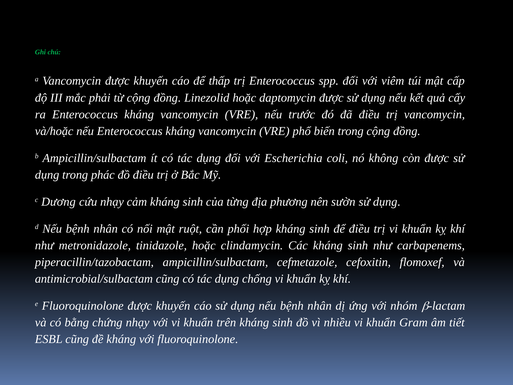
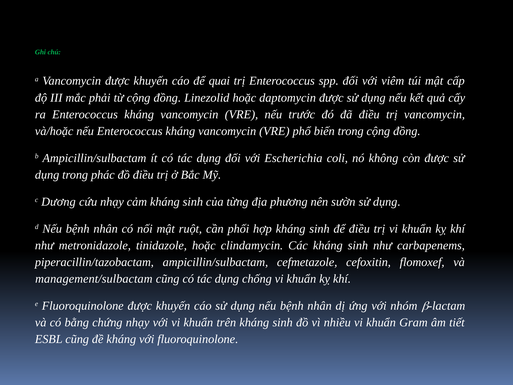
thấp: thấp -> quai
antimicrobial/sulbactam: antimicrobial/sulbactam -> management/sulbactam
